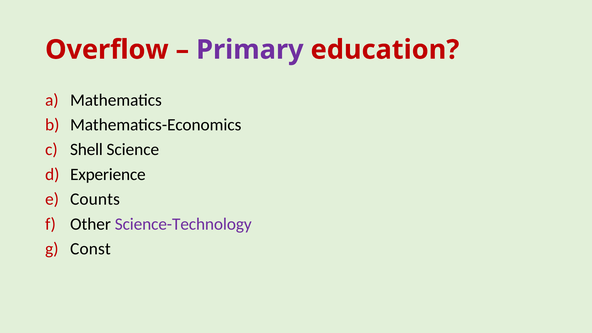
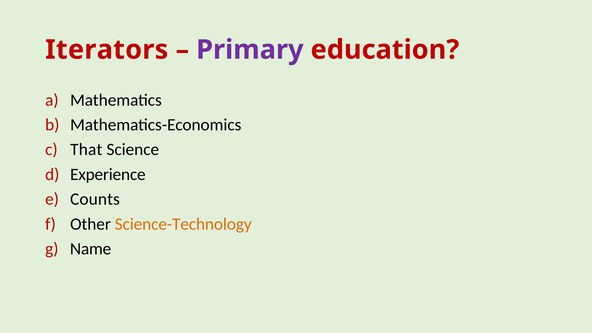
Overflow: Overflow -> Iterators
Shell: Shell -> That
Science-Technology colour: purple -> orange
Const: Const -> Name
